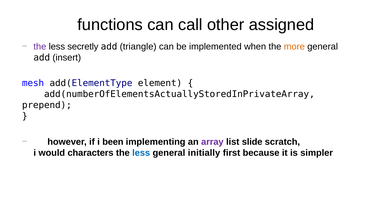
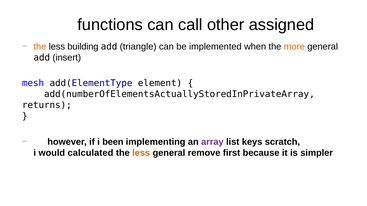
the at (40, 47) colour: purple -> orange
secretly: secretly -> building
prepend: prepend -> returns
slide: slide -> keys
characters: characters -> calculated
less at (141, 153) colour: blue -> orange
initially: initially -> remove
